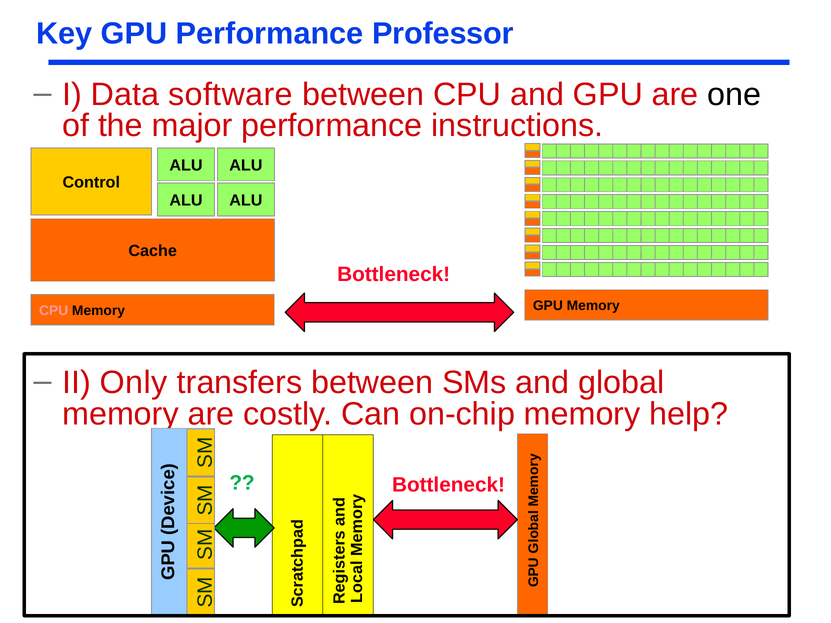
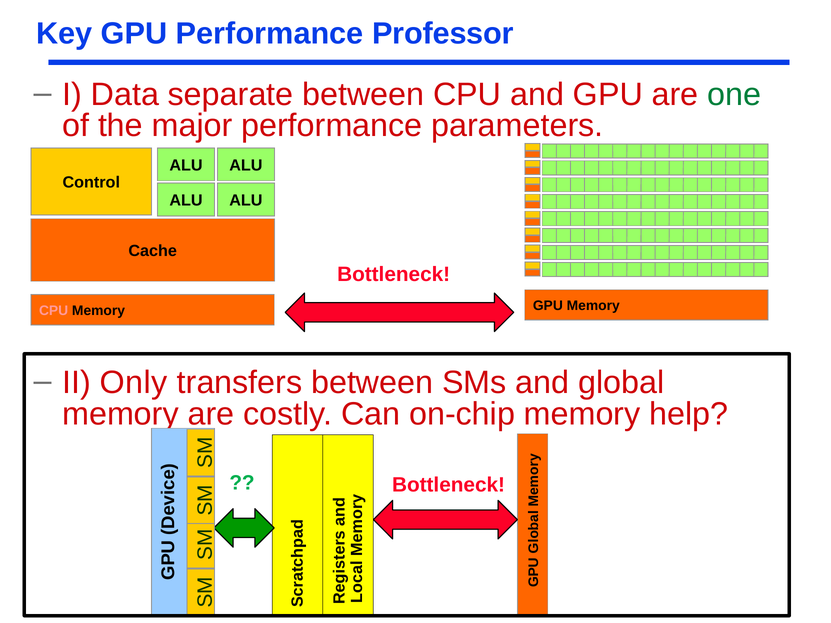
software: software -> separate
one colour: black -> green
instructions: instructions -> parameters
